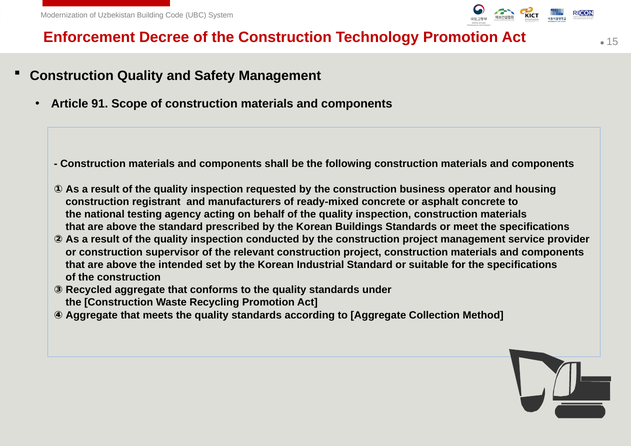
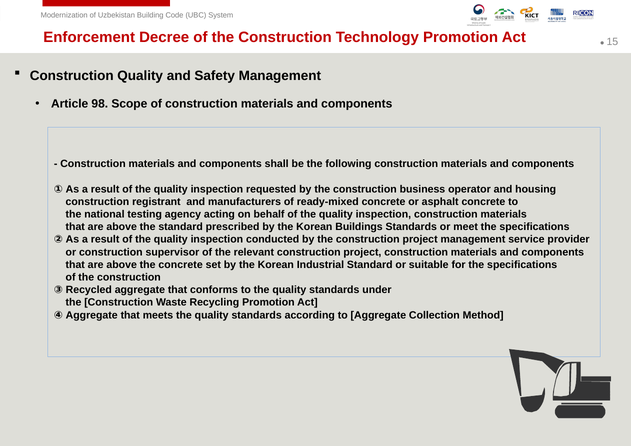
91: 91 -> 98
the intended: intended -> concrete
